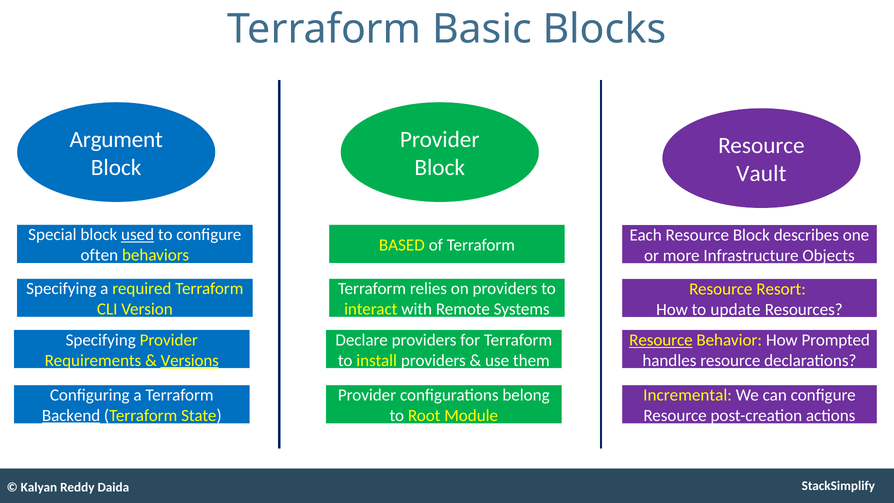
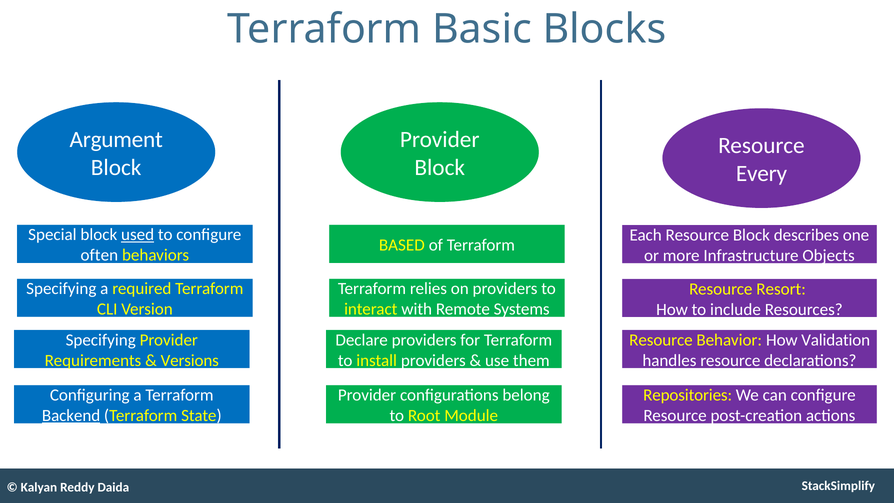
Vault: Vault -> Every
update: update -> include
Resource at (661, 340) underline: present -> none
Prompted: Prompted -> Validation
Versions underline: present -> none
Incremental: Incremental -> Repositories
